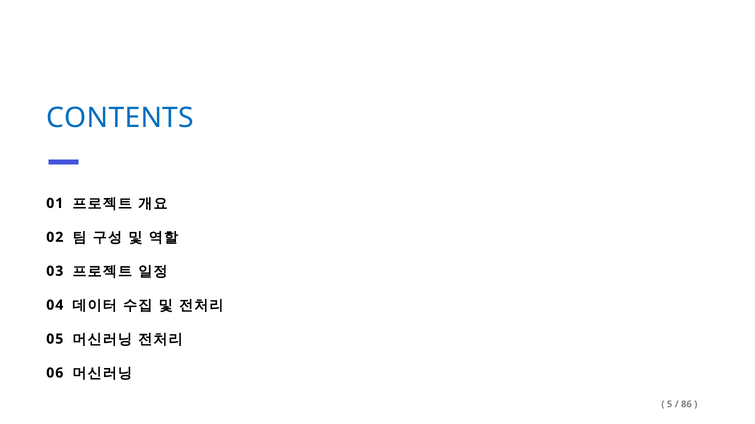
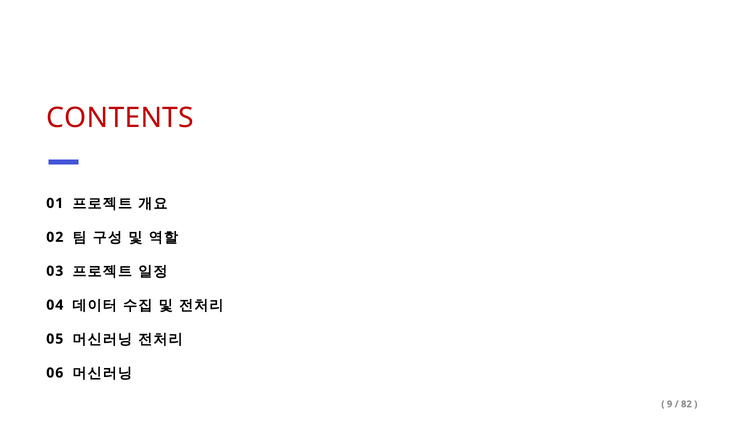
CONTENTS colour: blue -> red
5: 5 -> 9
86: 86 -> 82
